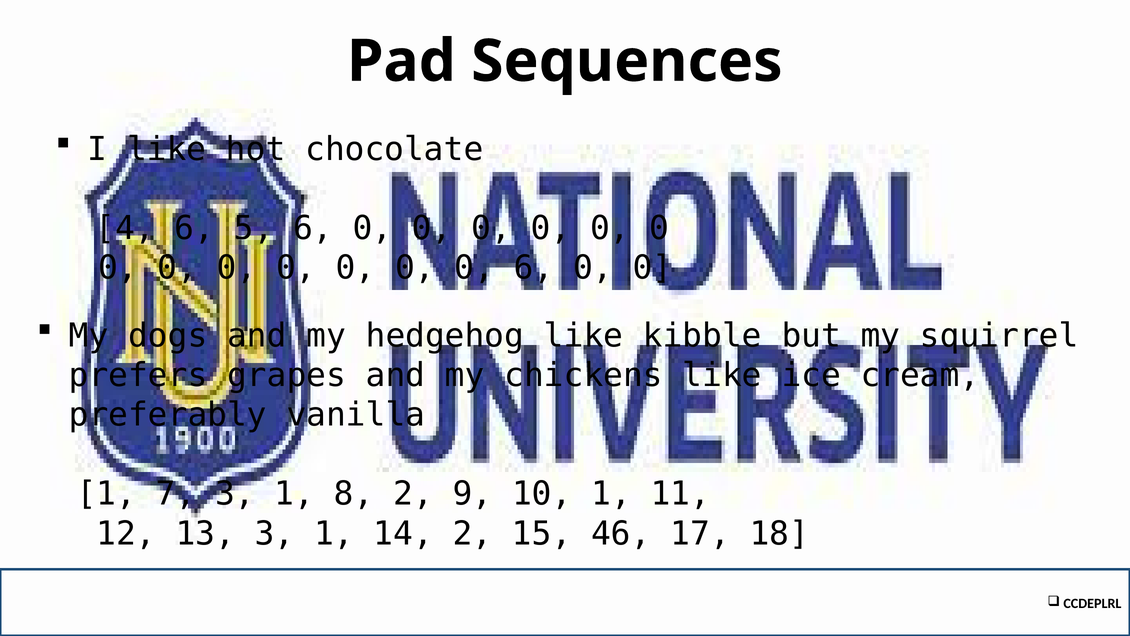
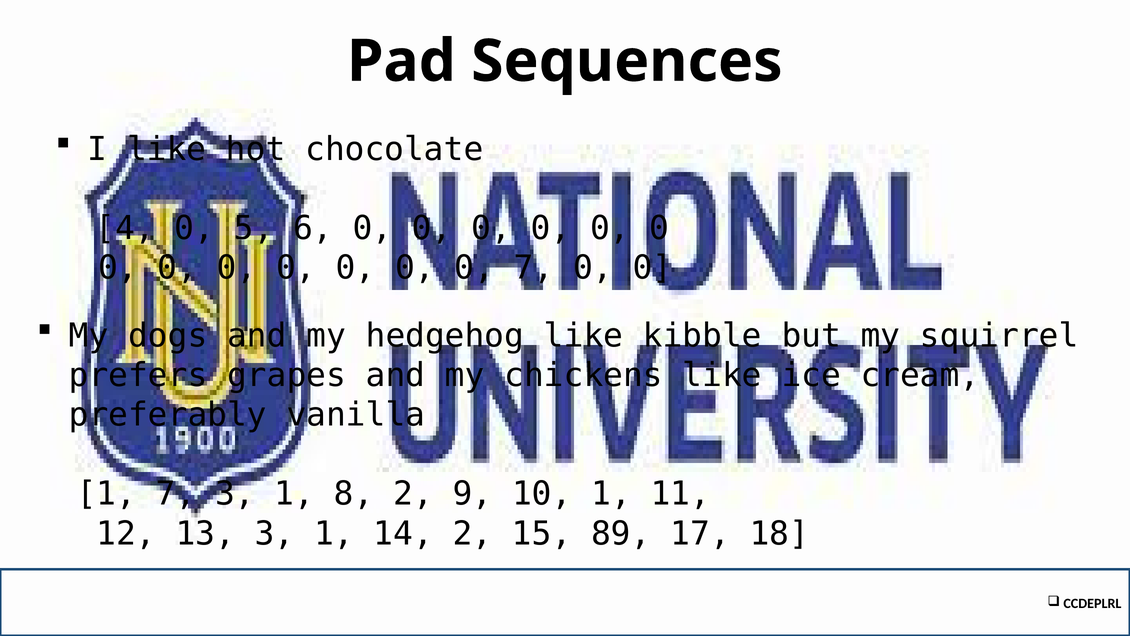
4 6: 6 -> 0
0 6: 6 -> 7
46: 46 -> 89
